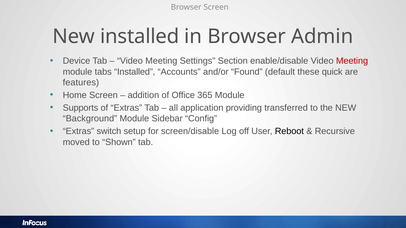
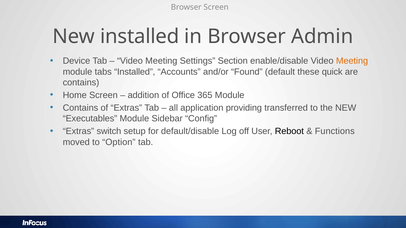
Meeting at (352, 61) colour: red -> orange
features at (81, 83): features -> contains
Supports at (81, 108): Supports -> Contains
Background: Background -> Executables
screen/disable: screen/disable -> default/disable
Recursive: Recursive -> Functions
Shown: Shown -> Option
